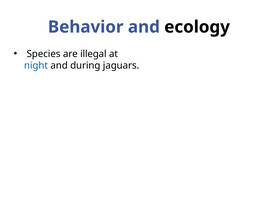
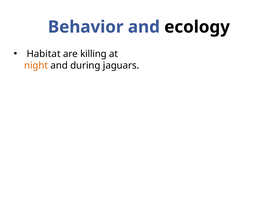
Species: Species -> Habitat
illegal: illegal -> killing
night colour: blue -> orange
